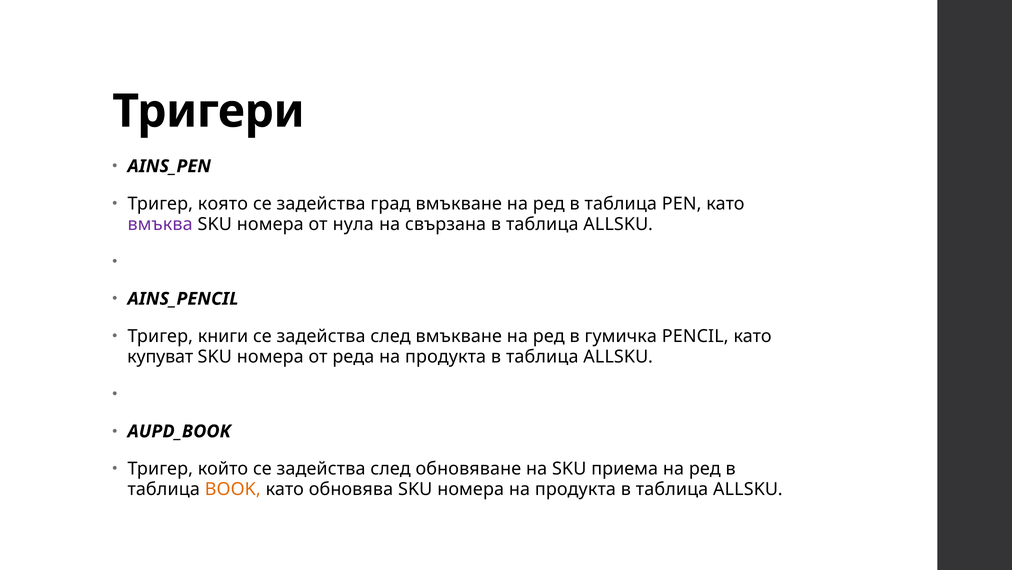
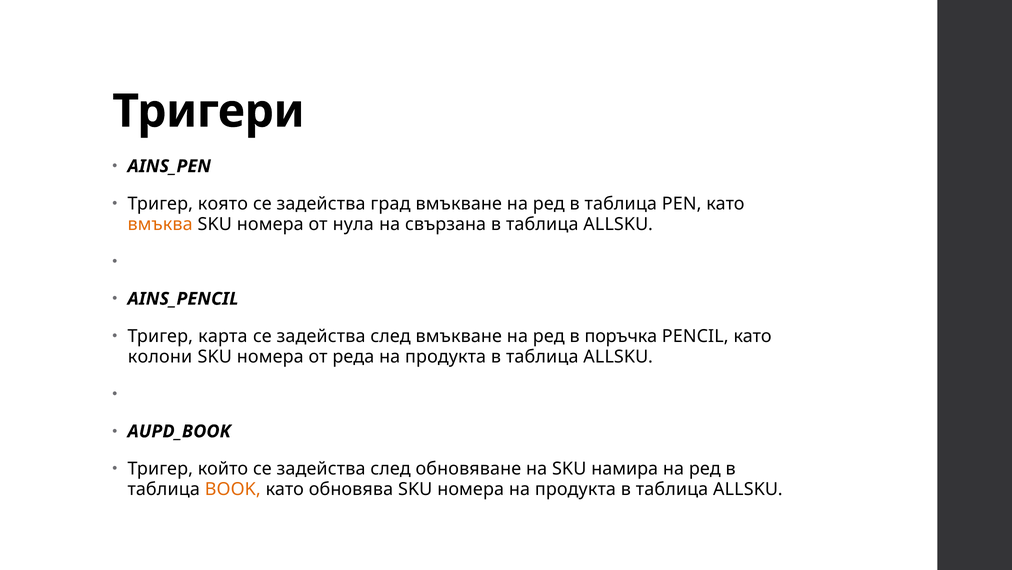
вмъква colour: purple -> orange
книги: книги -> карта
гумичка: гумичка -> поръчка
купуват: купуват -> колони
приема: приема -> намира
